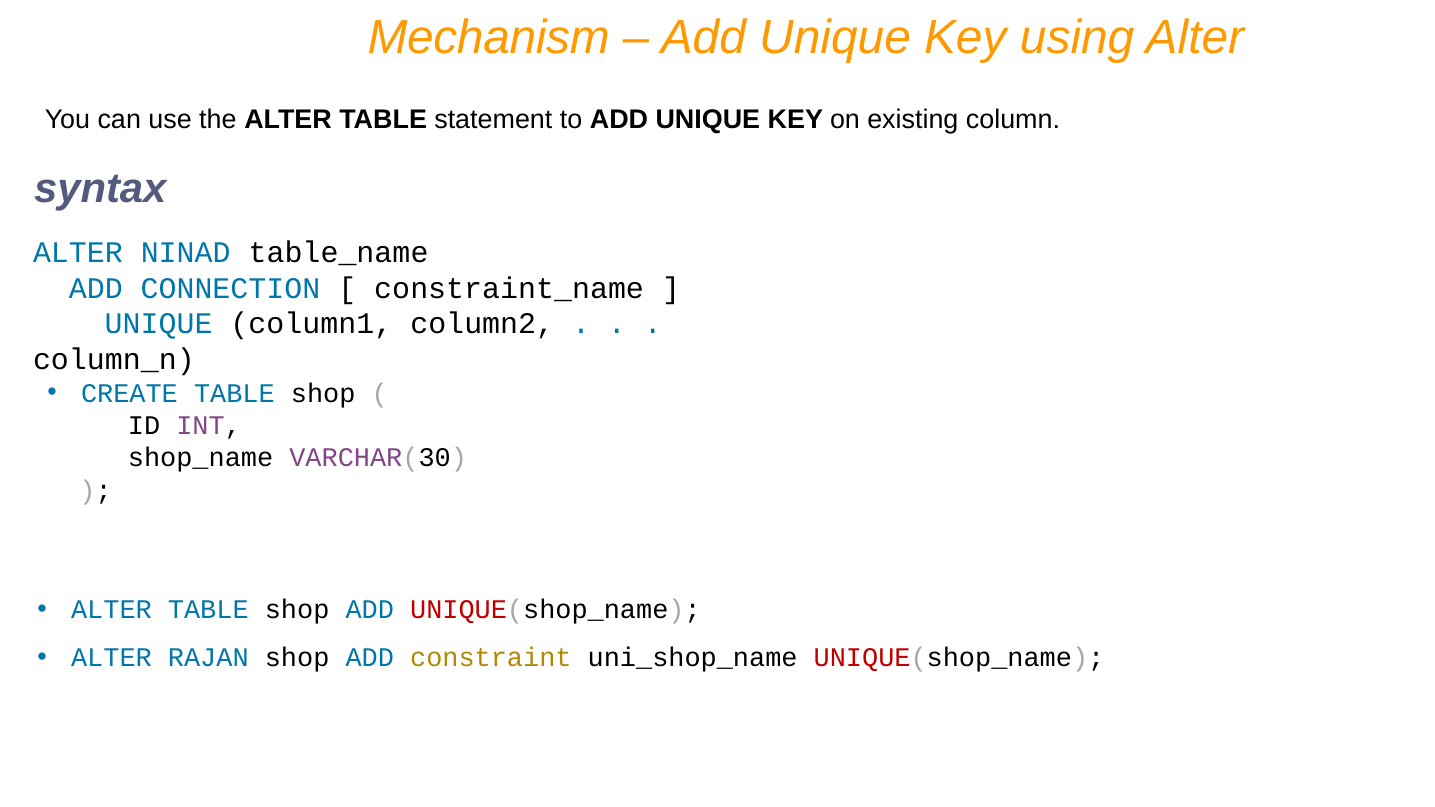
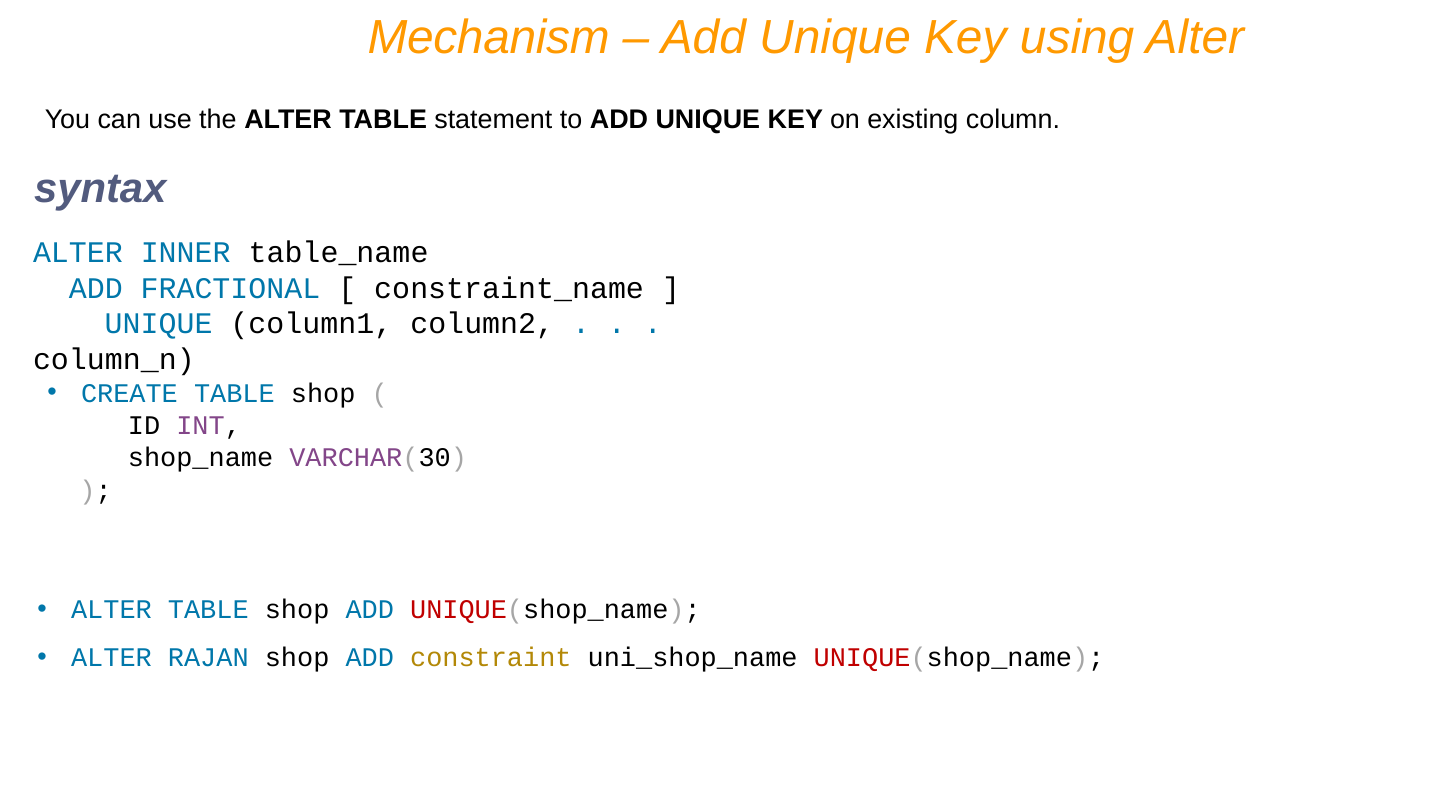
NINAD: NINAD -> INNER
CONNECTION: CONNECTION -> FRACTIONAL
